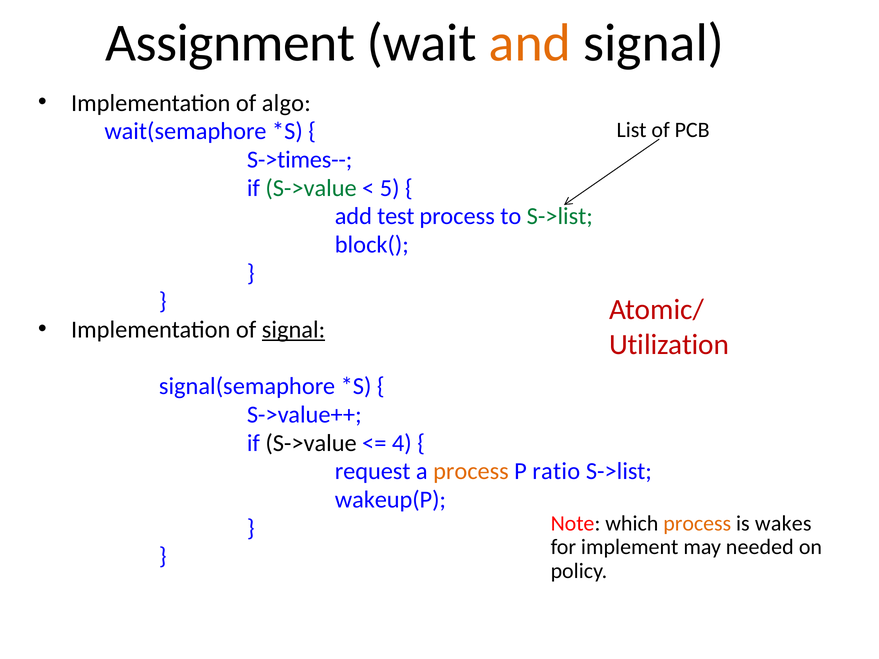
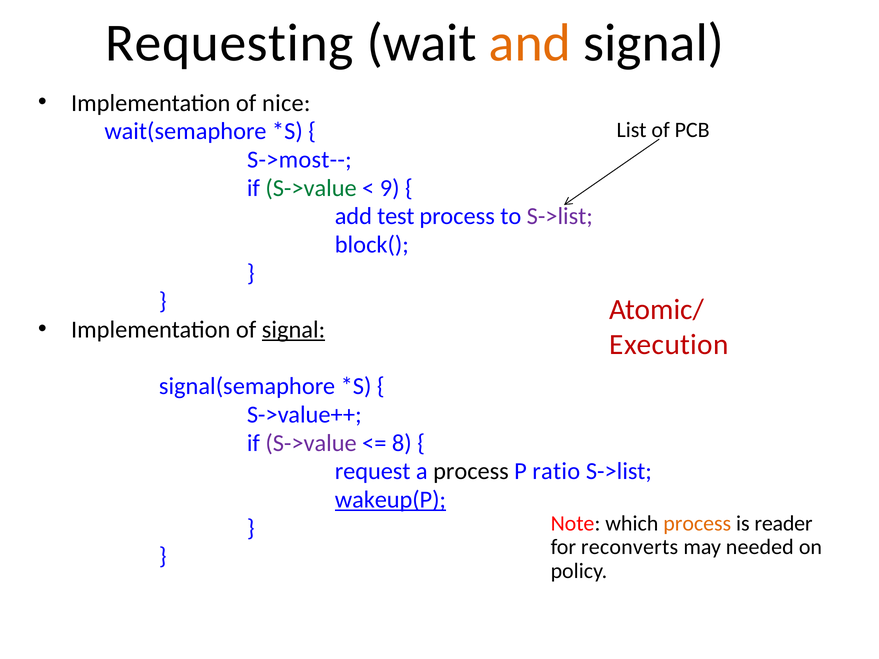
Assignment: Assignment -> Requesting
algo: algo -> nice
S->times--: S->times-- -> S->most--
5: 5 -> 9
S->list at (560, 216) colour: green -> purple
Utilization: Utilization -> Execution
S->value at (311, 443) colour: black -> purple
4: 4 -> 8
process at (471, 471) colour: orange -> black
wakeup(P underline: none -> present
wakes: wakes -> reader
implement: implement -> reconverts
